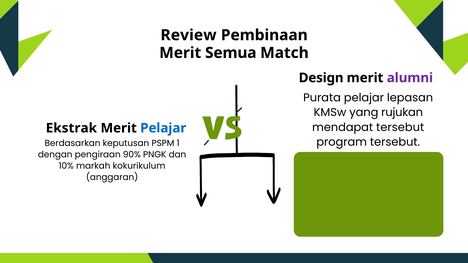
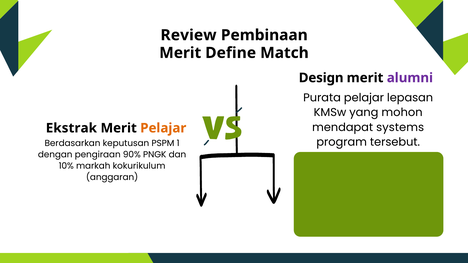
Semua: Semua -> Define
rujukan: rujukan -> mohon
Pelajar at (163, 128) colour: blue -> orange
mendapat tersebut: tersebut -> systems
